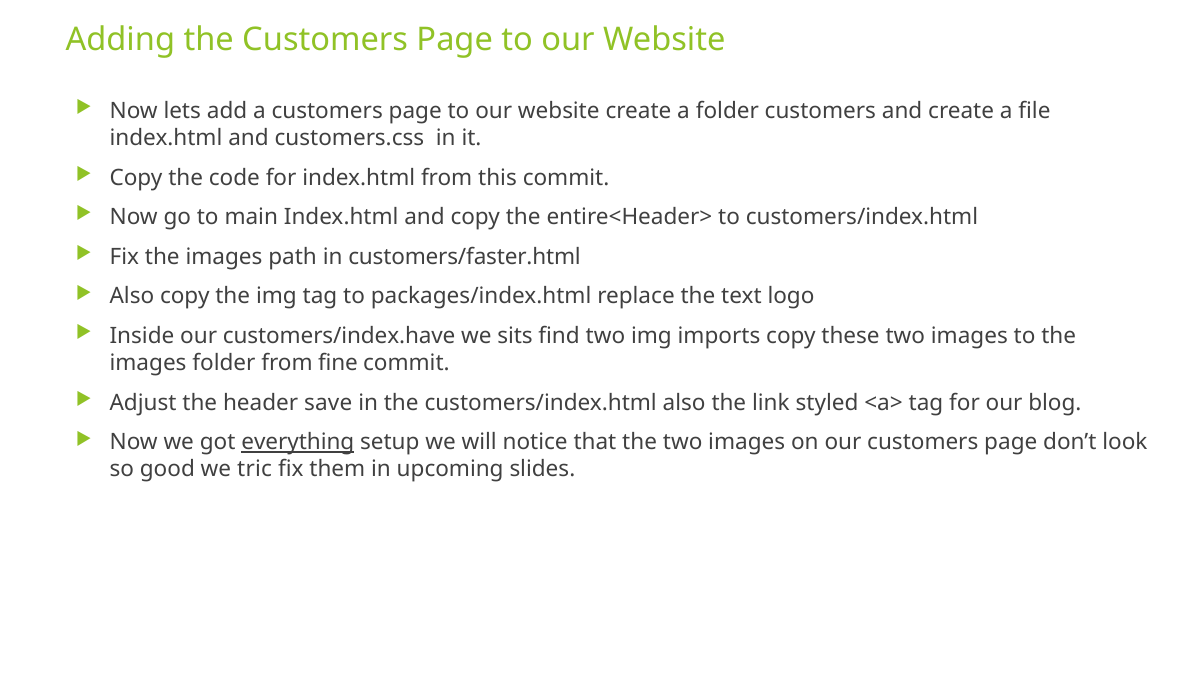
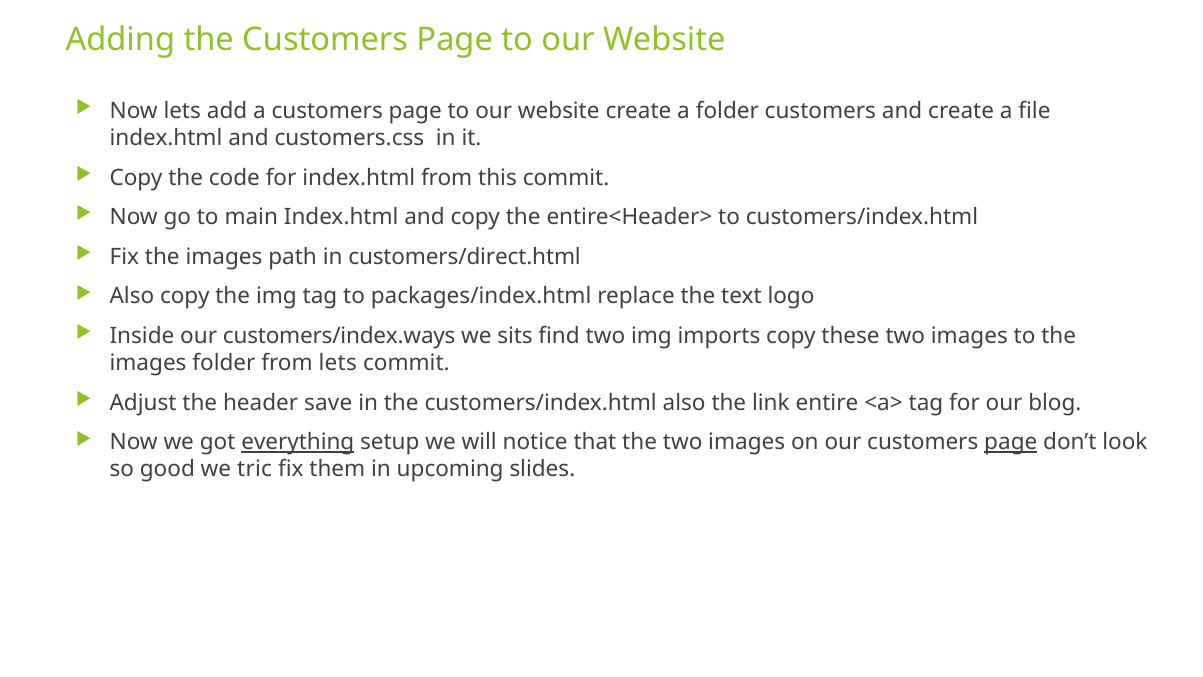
customers/faster.html: customers/faster.html -> customers/direct.html
customers/index.have: customers/index.have -> customers/index.ways
from fine: fine -> lets
styled: styled -> entire
page at (1011, 442) underline: none -> present
